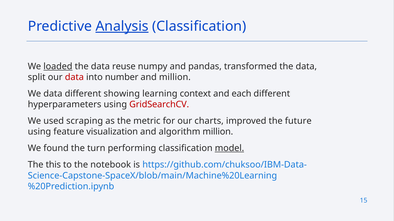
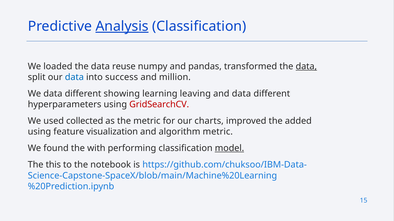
loaded underline: present -> none
data at (306, 66) underline: none -> present
data at (74, 77) colour: red -> blue
number: number -> success
context: context -> leaving
and each: each -> data
scraping: scraping -> collected
future: future -> added
algorithm million: million -> metric
turn: turn -> with
